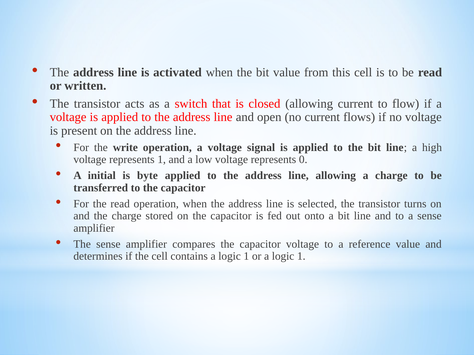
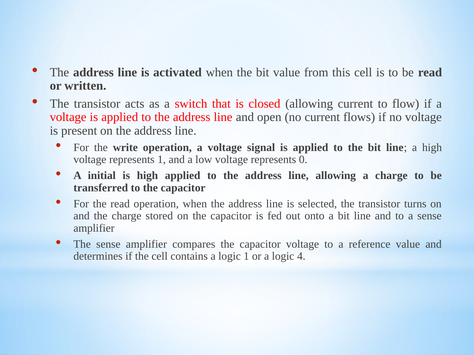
is byte: byte -> high
or a logic 1: 1 -> 4
